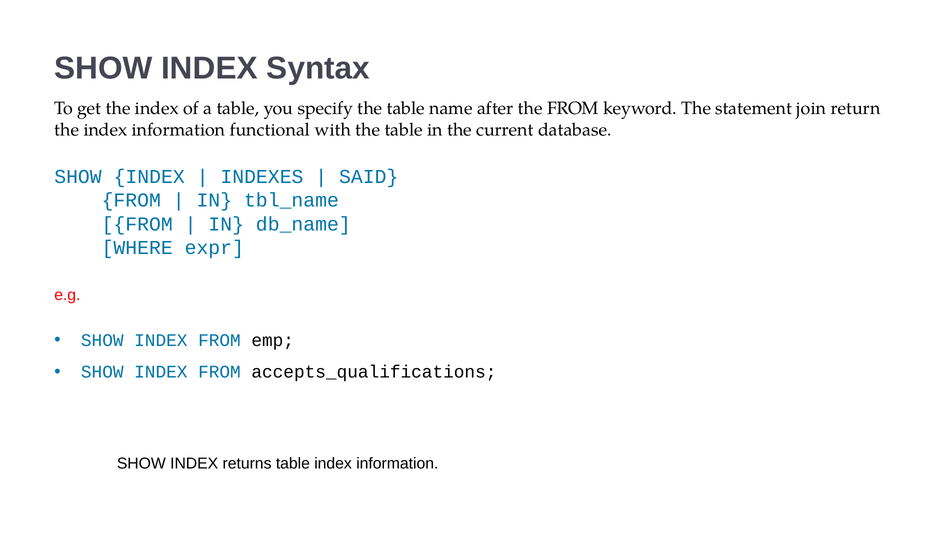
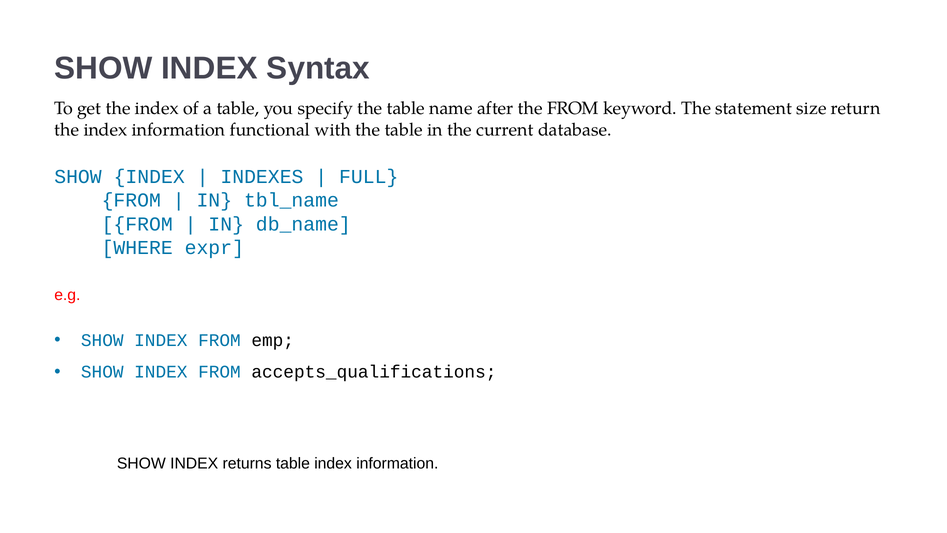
join: join -> size
SAID: SAID -> FULL
